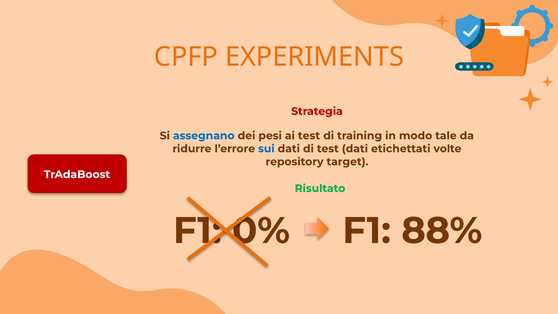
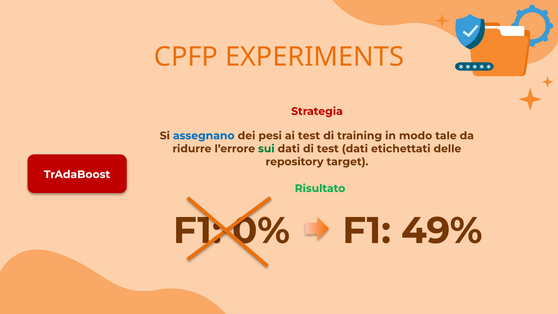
sui colour: blue -> green
volte: volte -> delle
88%: 88% -> 49%
